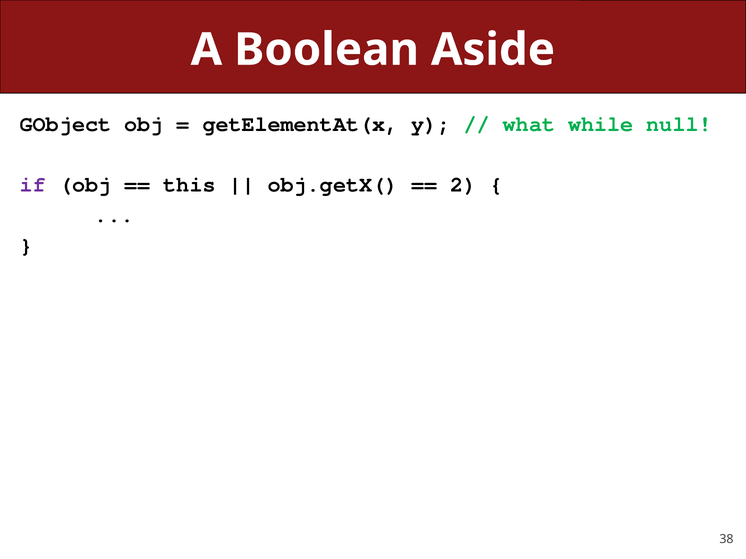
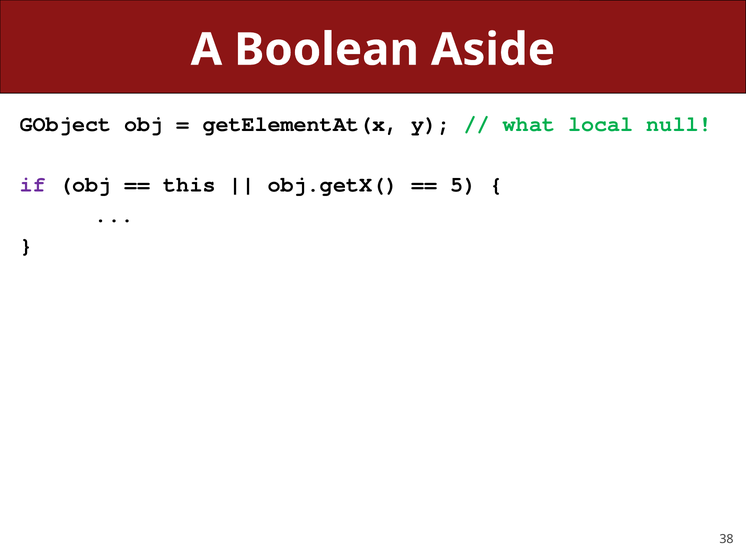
while: while -> local
2: 2 -> 5
